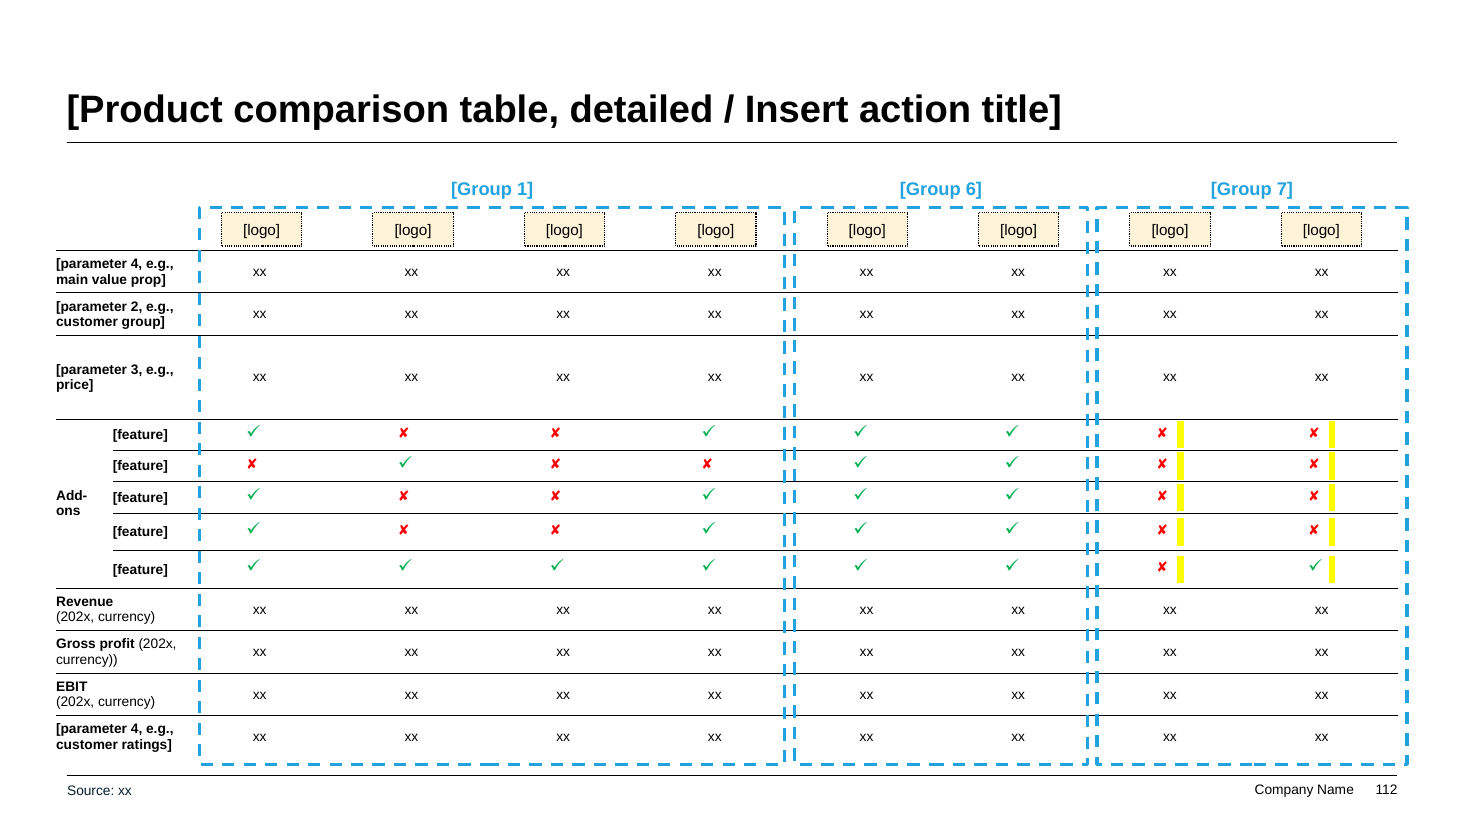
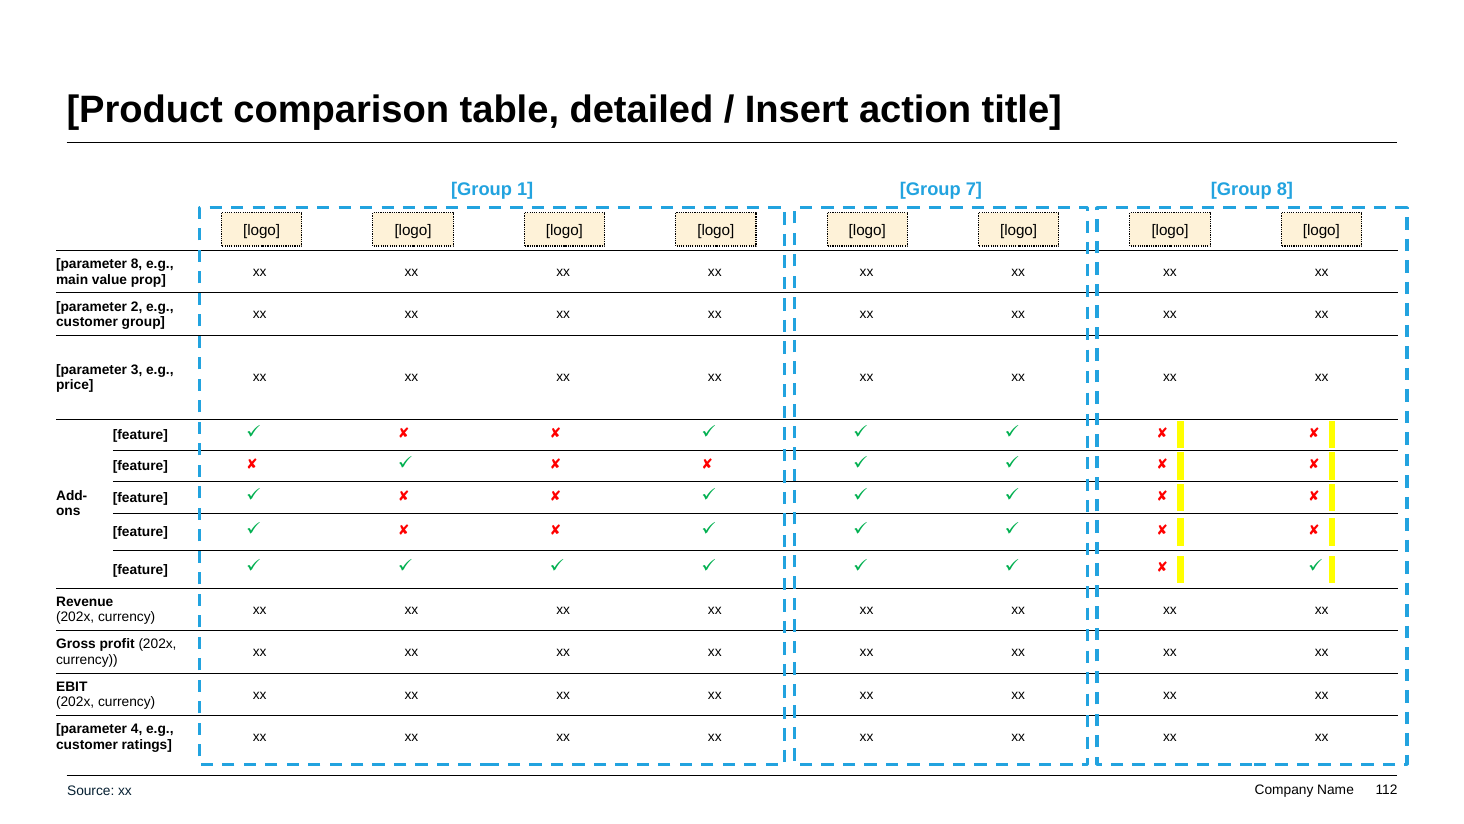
6: 6 -> 7
Group 7: 7 -> 8
4 at (137, 264): 4 -> 8
